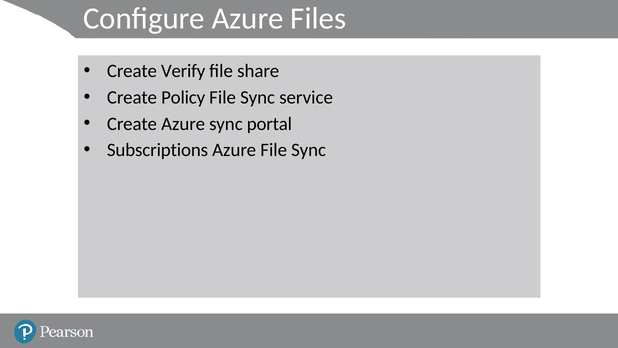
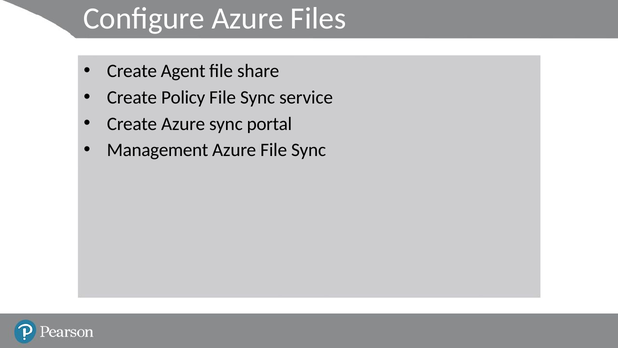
Verify: Verify -> Agent
Subscriptions: Subscriptions -> Management
